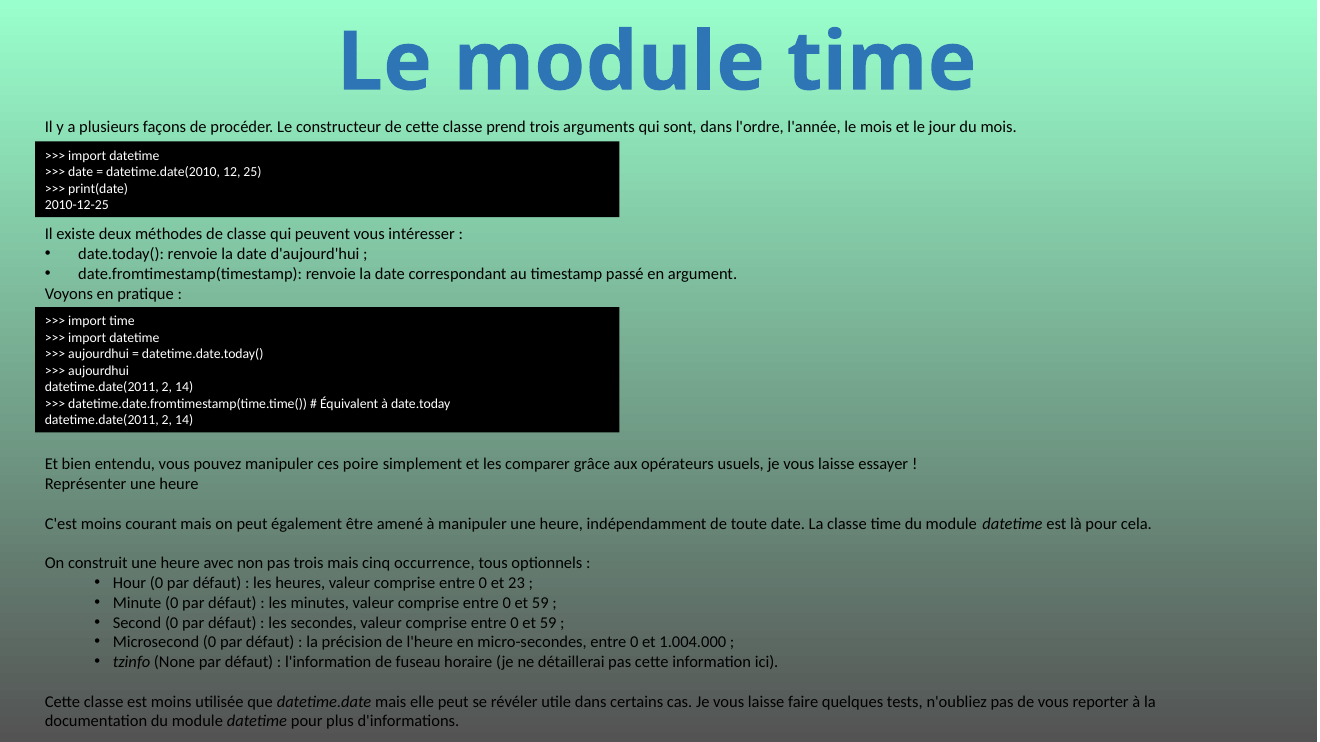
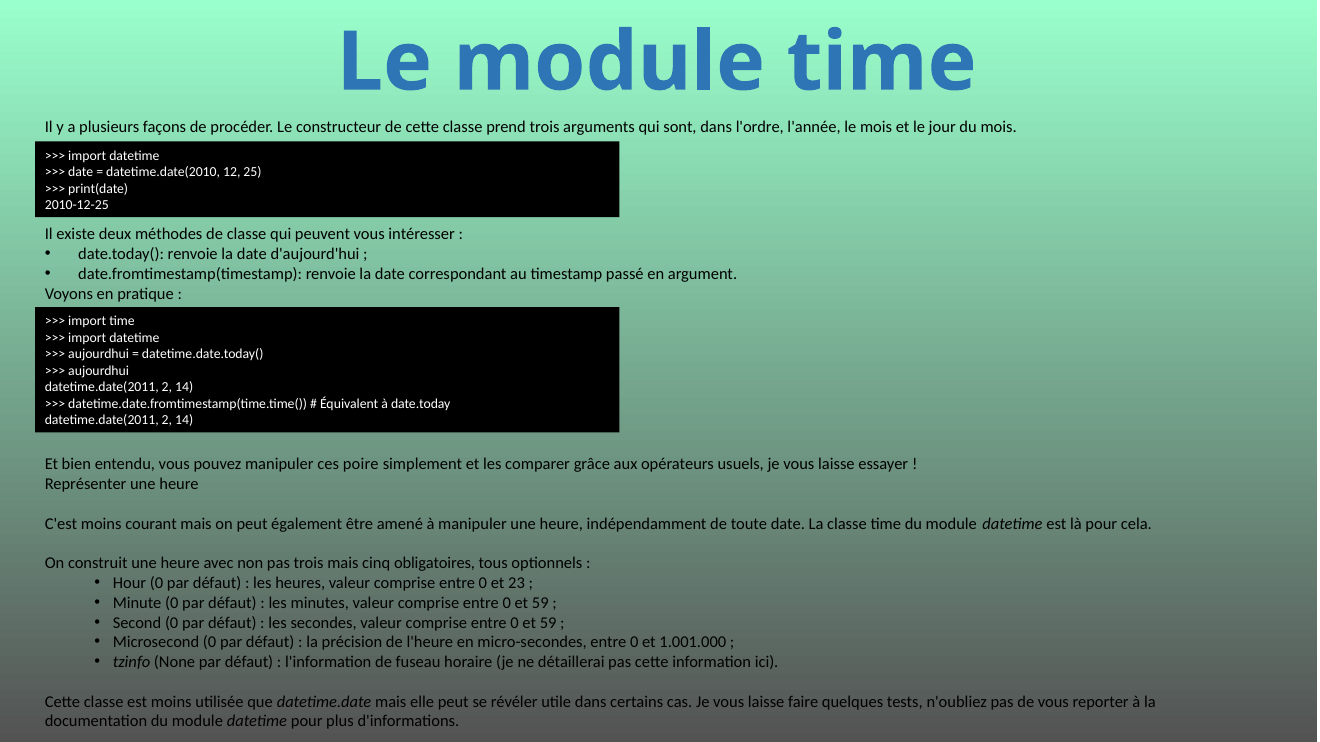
occurrence: occurrence -> obligatoires
1.004.000: 1.004.000 -> 1.001.000
